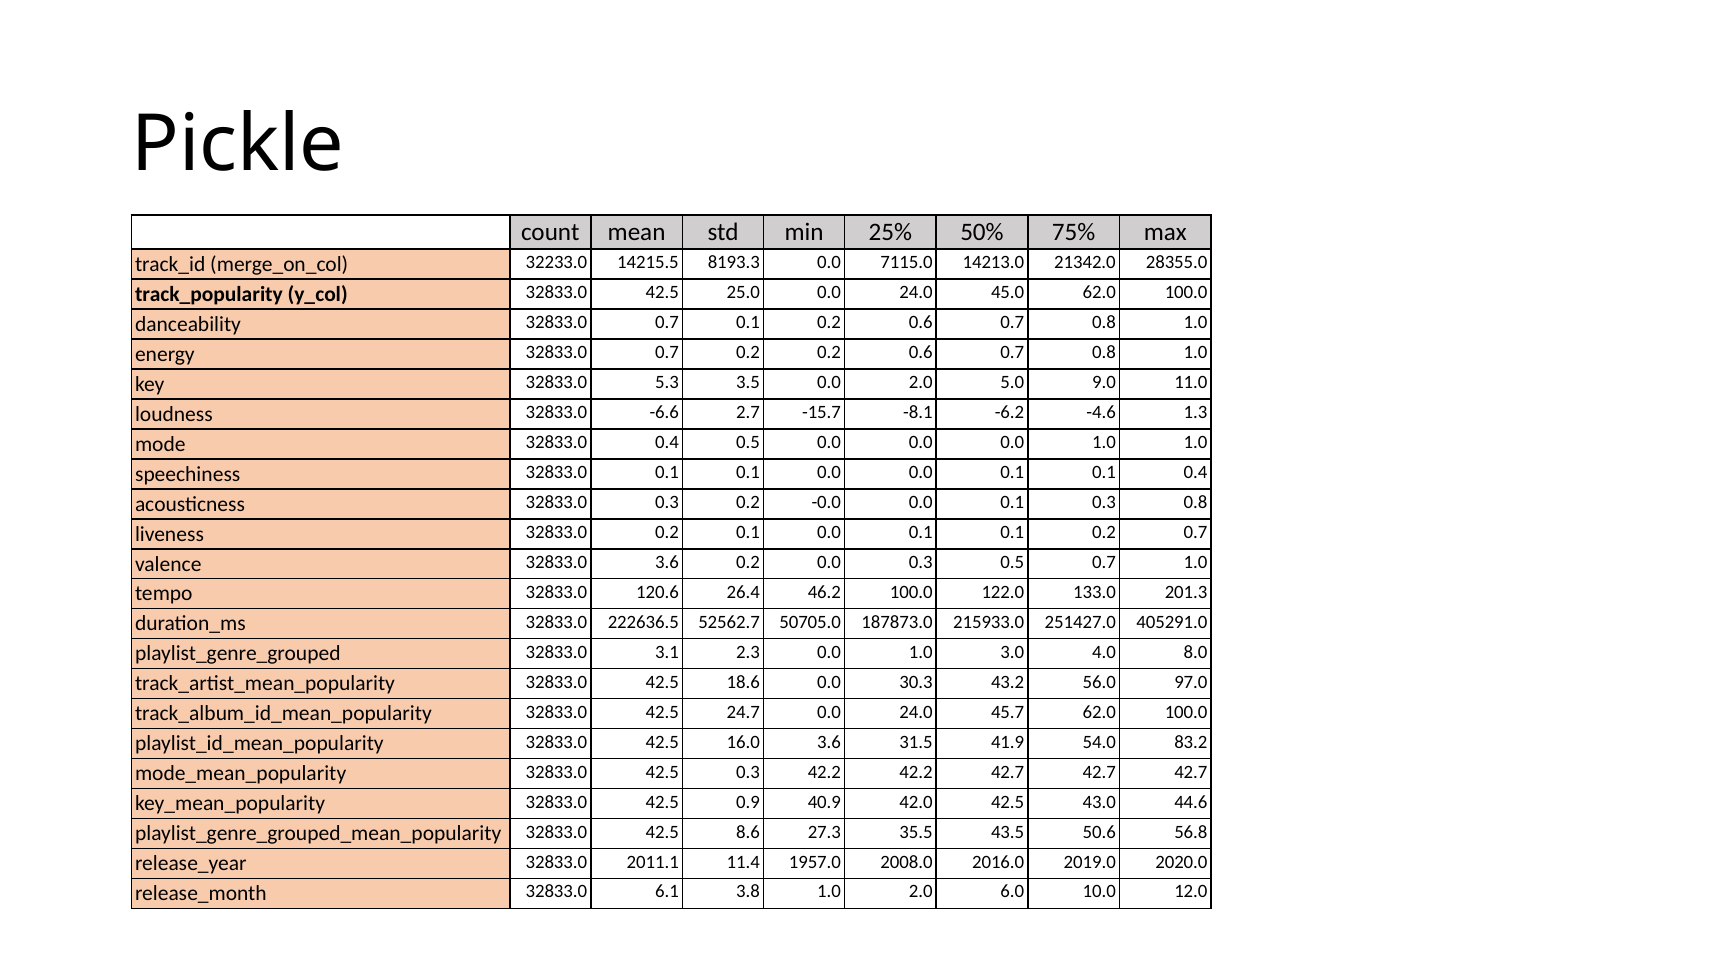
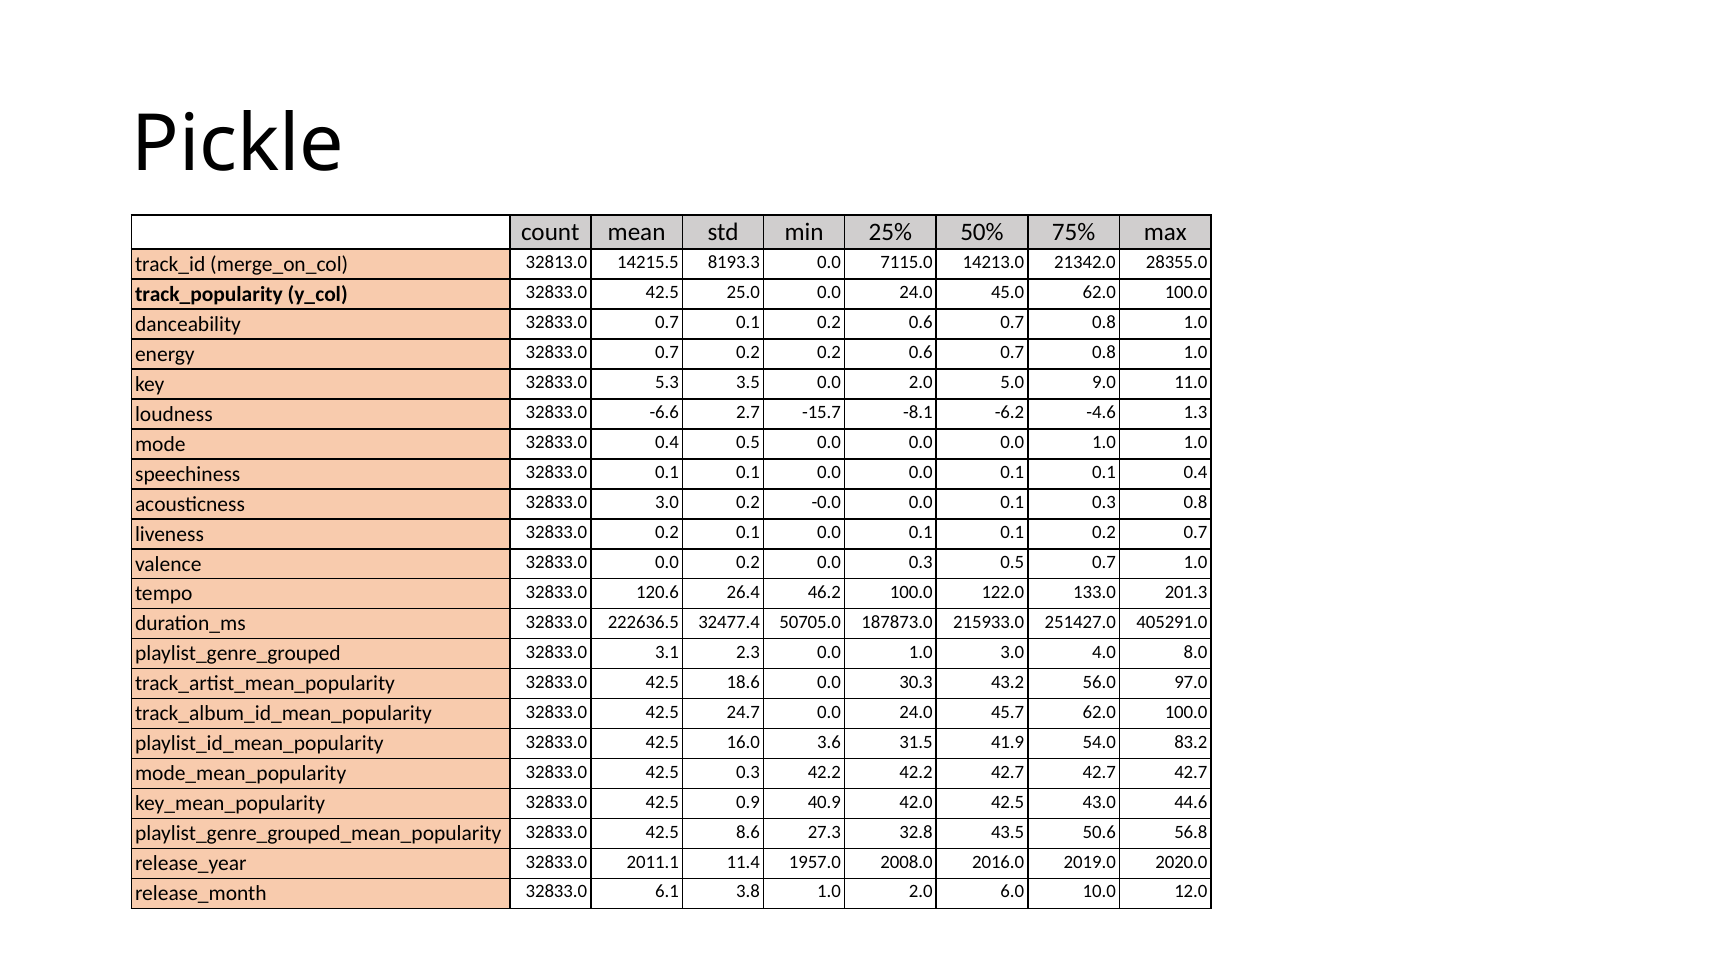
32233.0: 32233.0 -> 32813.0
32833.0 0.3: 0.3 -> 3.0
32833.0 3.6: 3.6 -> 0.0
52562.7: 52562.7 -> 32477.4
35.5: 35.5 -> 32.8
